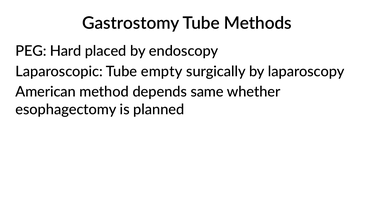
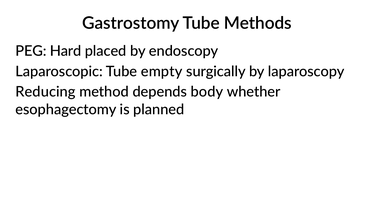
American: American -> Reducing
same: same -> body
